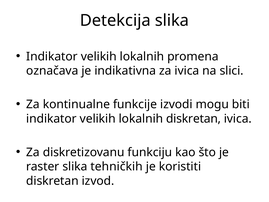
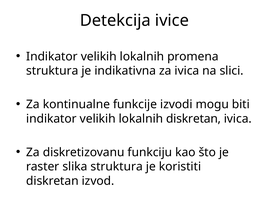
Detekcija slika: slika -> ivice
označava at (52, 71): označava -> struktura
slika tehničkih: tehničkih -> struktura
